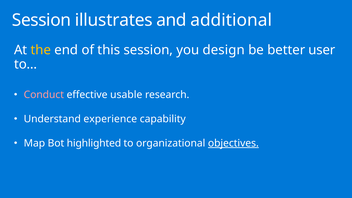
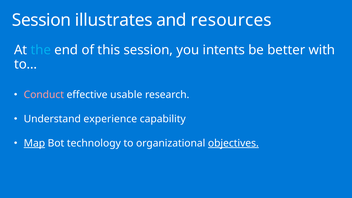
additional: additional -> resources
the colour: yellow -> light blue
design: design -> intents
user: user -> with
Map underline: none -> present
highlighted: highlighted -> technology
